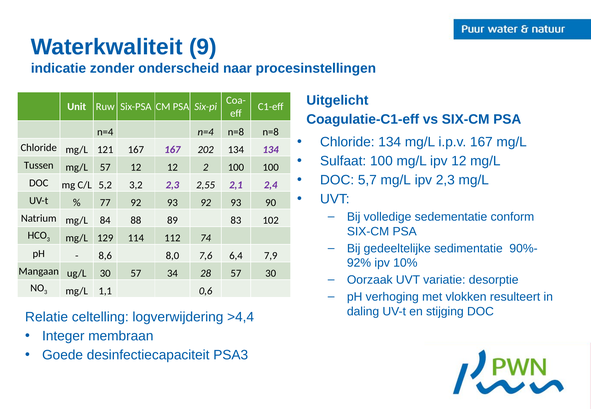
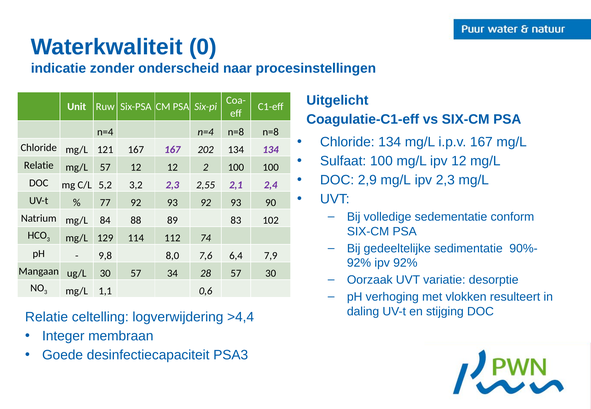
9: 9 -> 0
Tussen at (39, 165): Tussen -> Relatie
5,7: 5,7 -> 2,9
8,6: 8,6 -> 9,8
ipv 10%: 10% -> 92%
